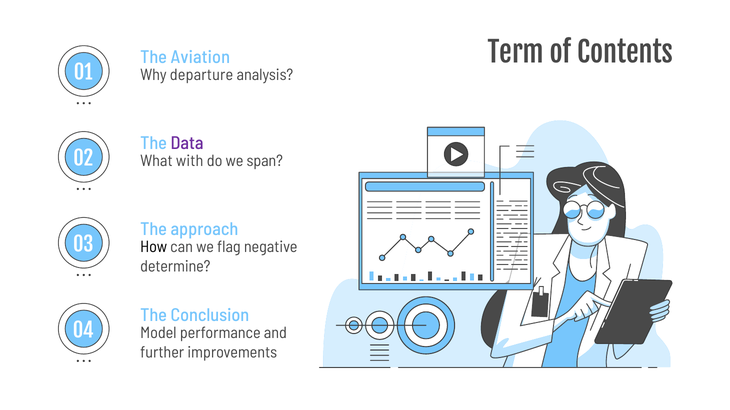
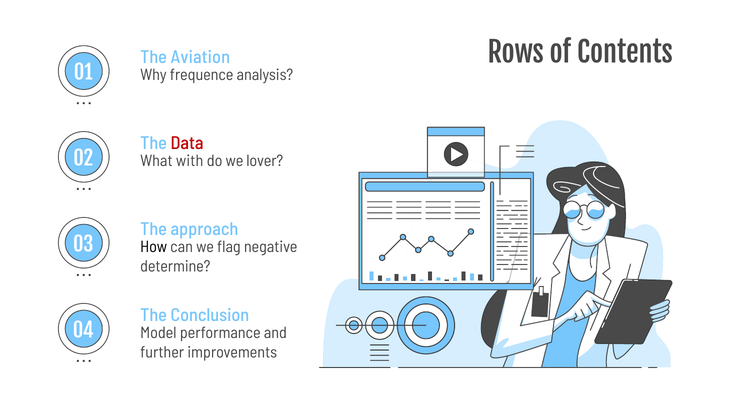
Term: Term -> Rows
departure: departure -> frequence
Data colour: purple -> red
span: span -> lover
